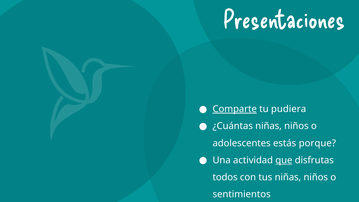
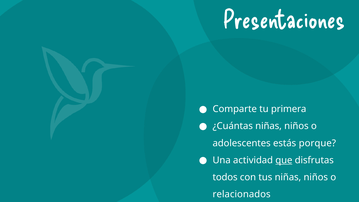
Comparte underline: present -> none
pudiera: pudiera -> primera
sentimientos: sentimientos -> relacionados
